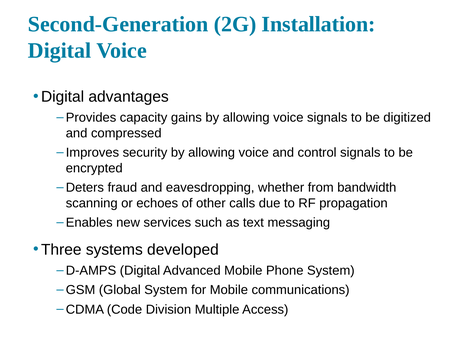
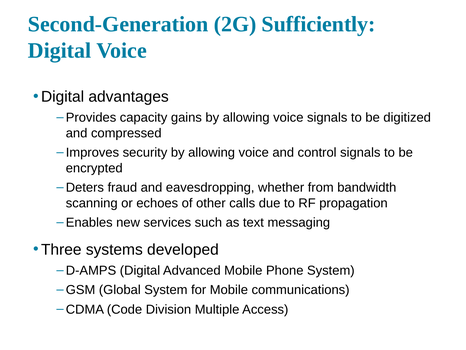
Installation: Installation -> Sufficiently
